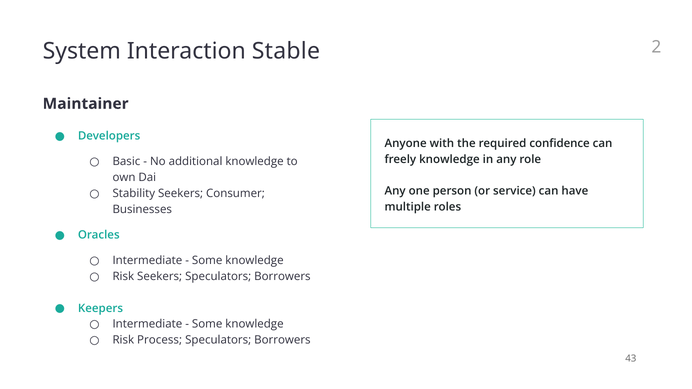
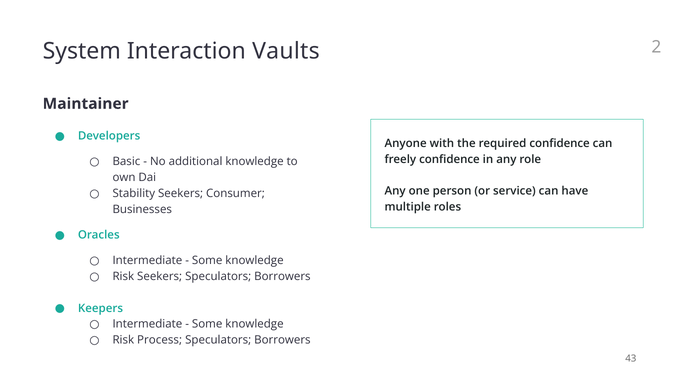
Stable: Stable -> Vaults
freely knowledge: knowledge -> confidence
